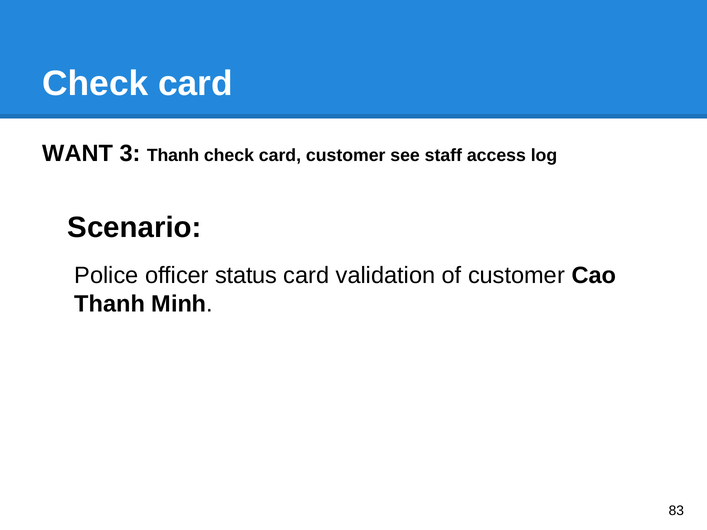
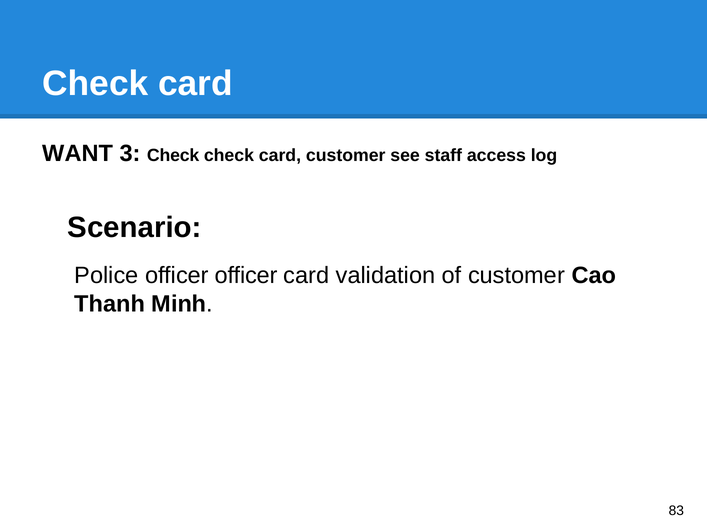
3 Thanh: Thanh -> Check
officer status: status -> officer
